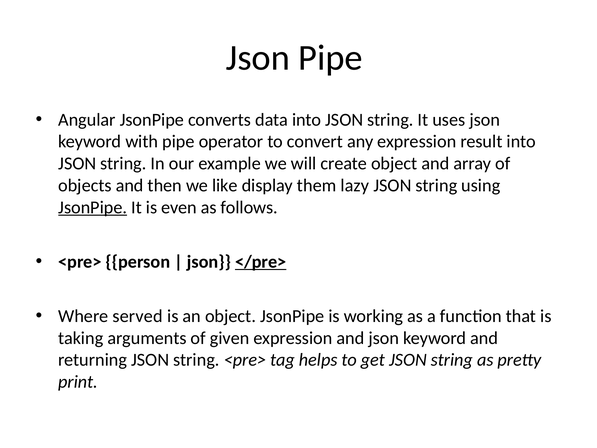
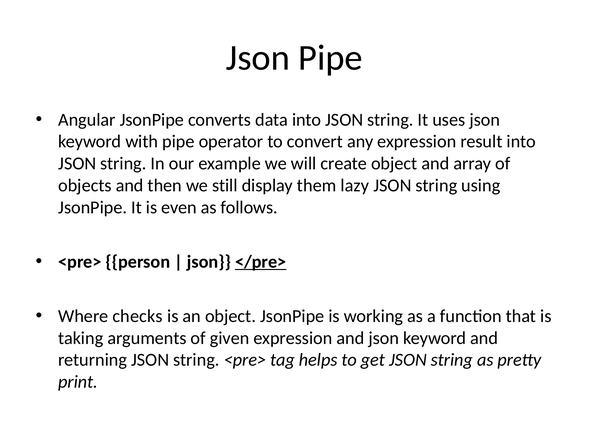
like: like -> still
JsonPipe at (93, 207) underline: present -> none
served: served -> checks
